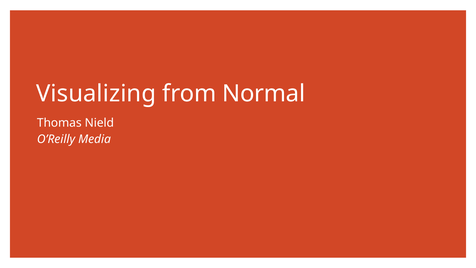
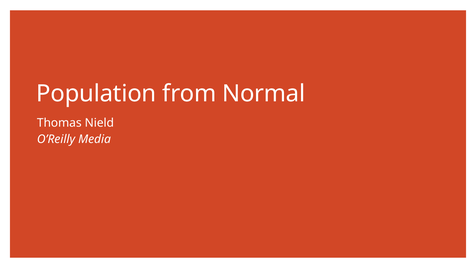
Visualizing: Visualizing -> Population
